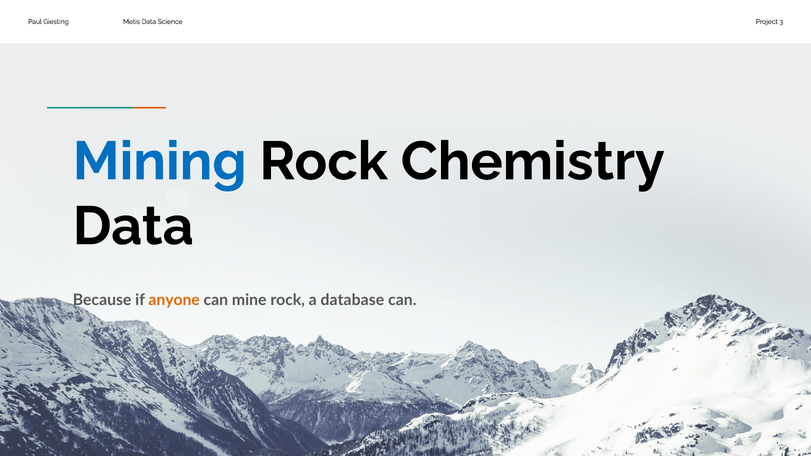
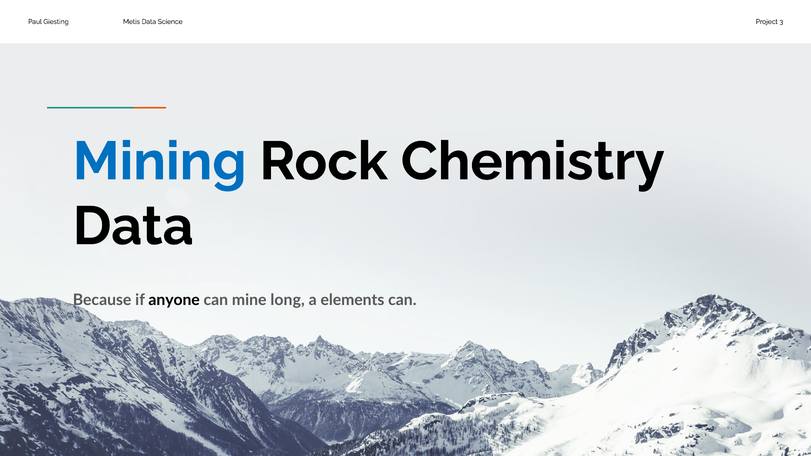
anyone colour: orange -> black
mine rock: rock -> long
database: database -> elements
